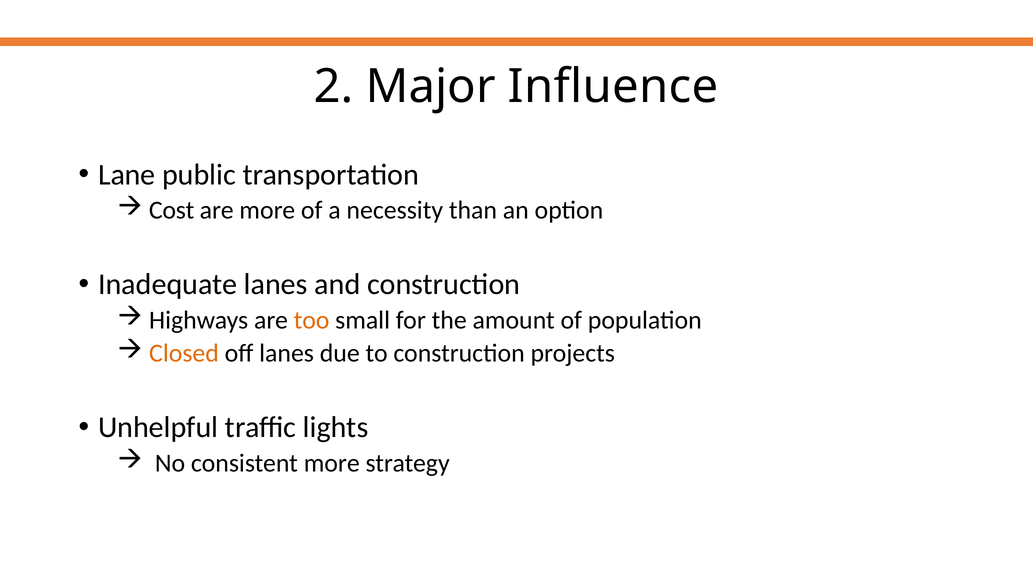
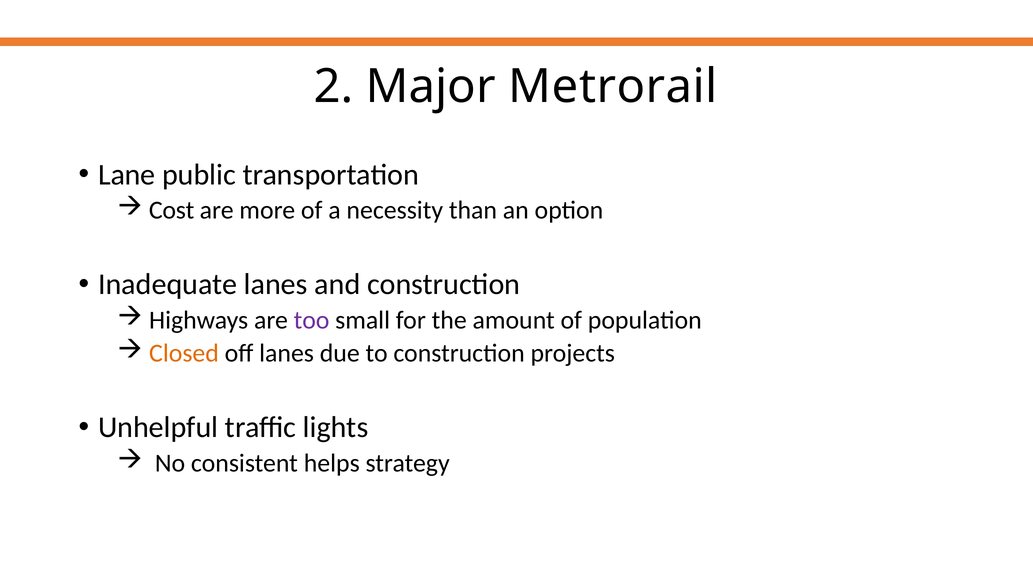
Influence: Influence -> Metrorail
too colour: orange -> purple
consistent more: more -> helps
